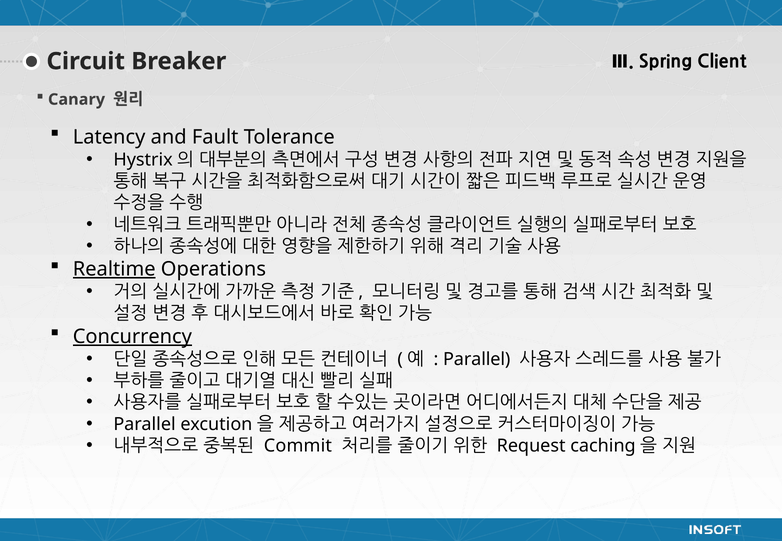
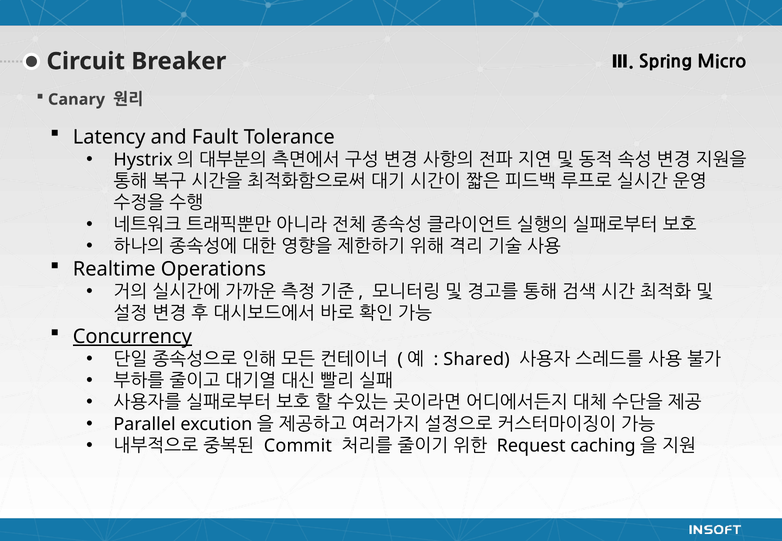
Client: Client -> Micro
Realtime underline: present -> none
Parallel at (477, 359): Parallel -> Shared
